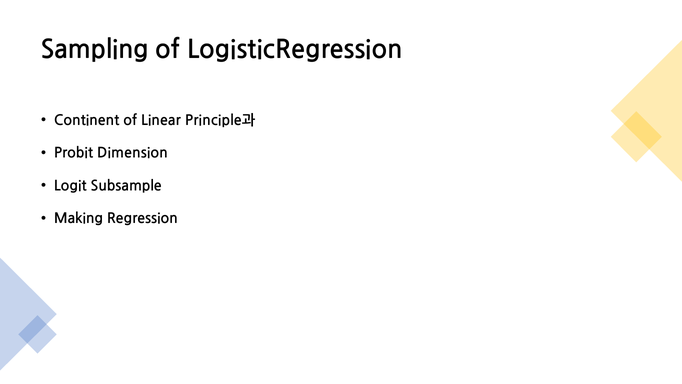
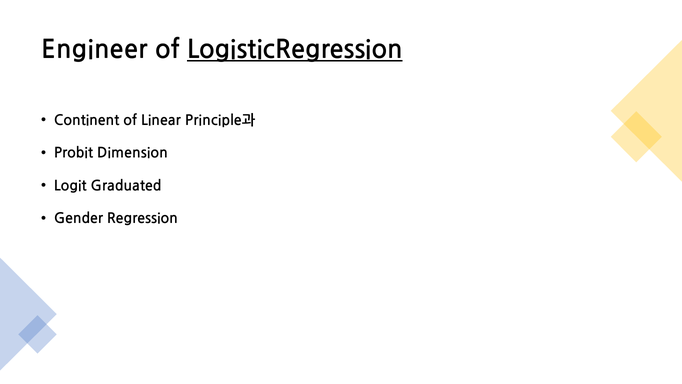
Sampling: Sampling -> Engineer
LogisticRegression underline: none -> present
Subsample: Subsample -> Graduated
Making: Making -> Gender
